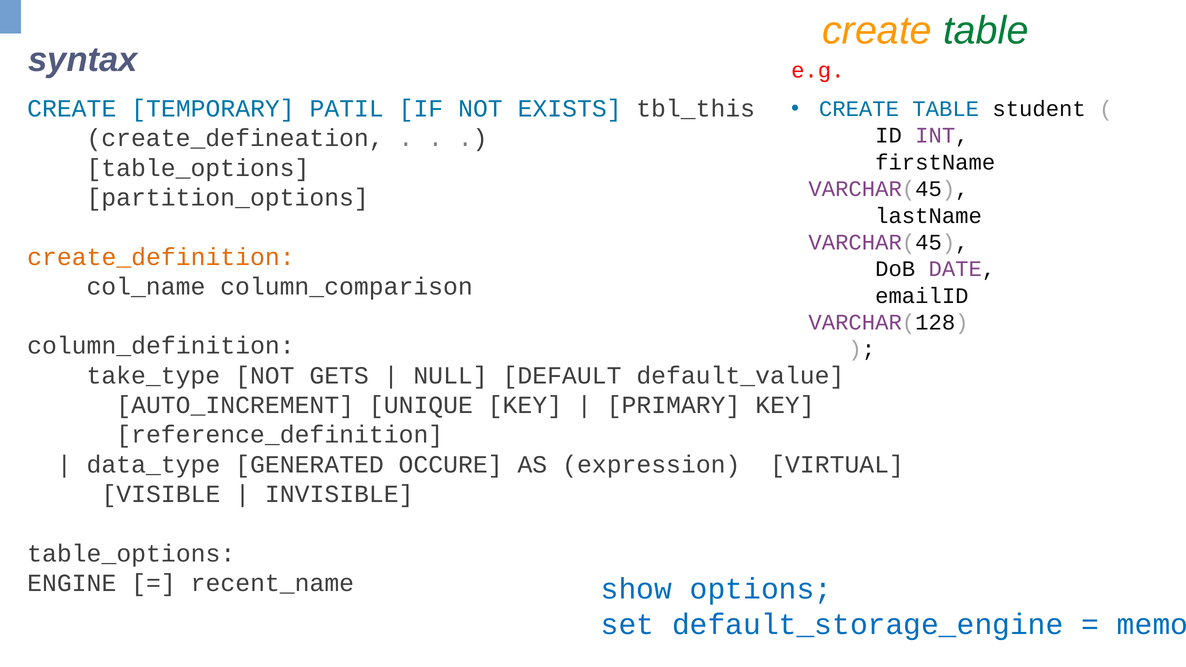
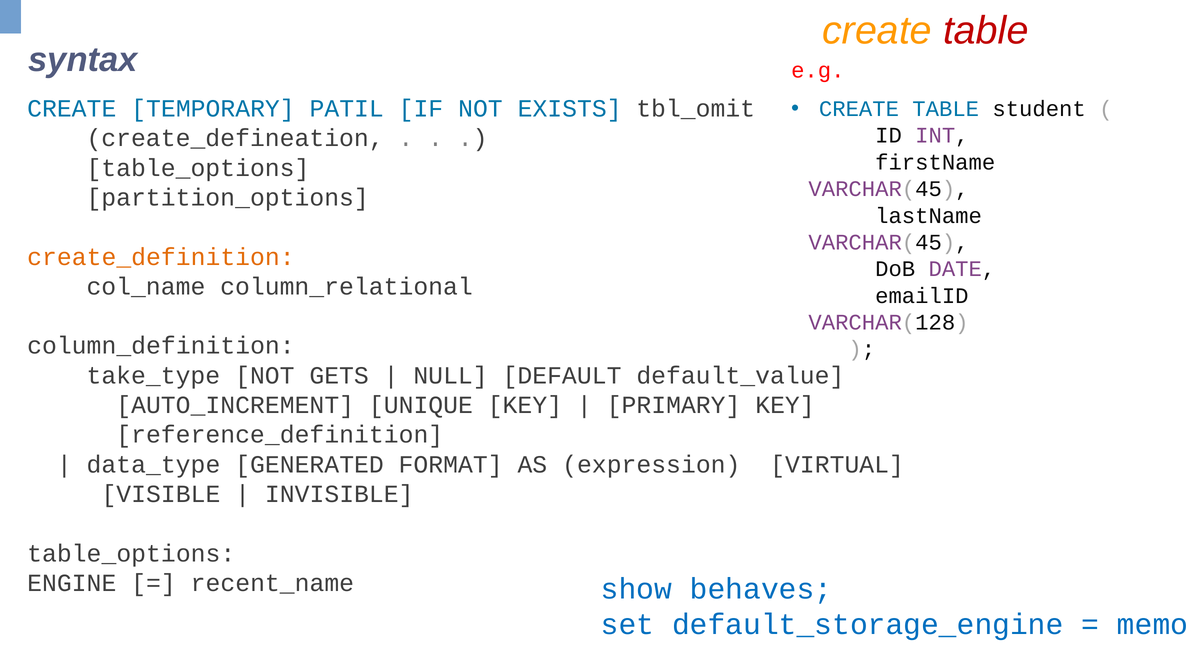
table at (986, 31) colour: green -> red
tbl_this: tbl_this -> tbl_omit
column_comparison: column_comparison -> column_relational
OCCURE: OCCURE -> FORMAT
options: options -> behaves
